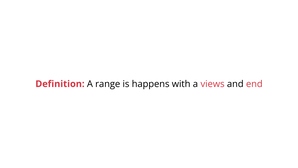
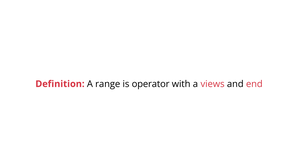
happens: happens -> operator
